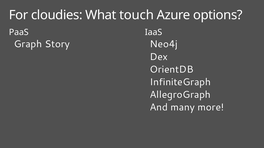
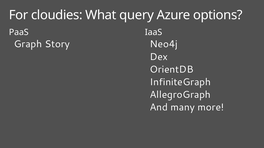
touch: touch -> query
